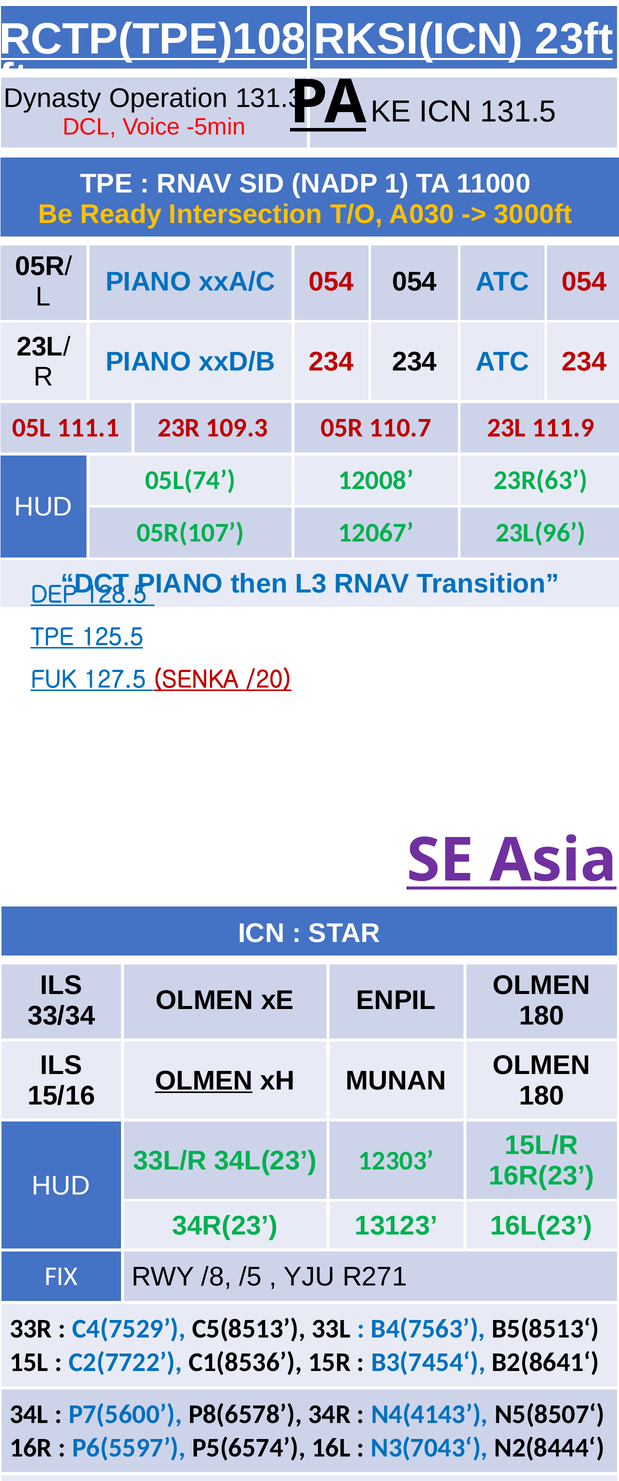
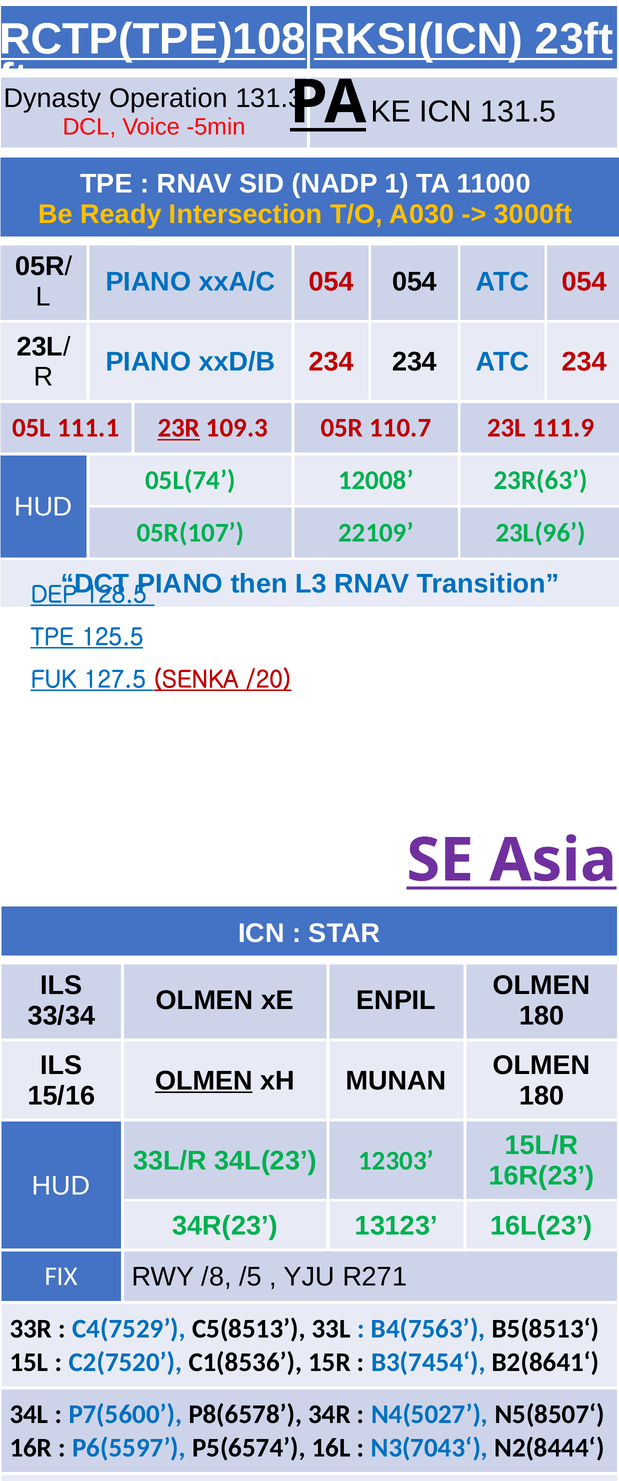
23R underline: none -> present
12067: 12067 -> 22109
C2(7722: C2(7722 -> C2(7520
N4(4143: N4(4143 -> N4(5027
